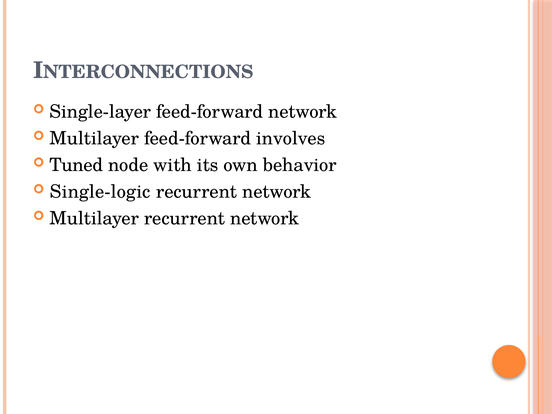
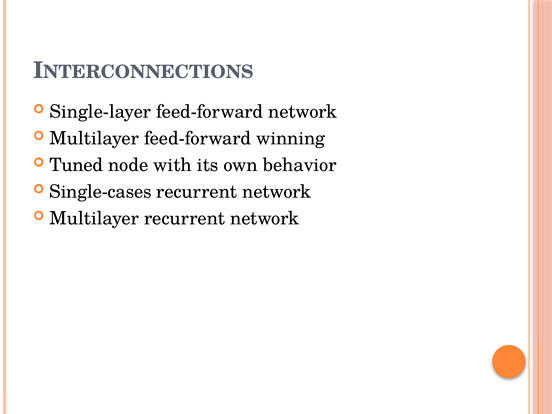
involves: involves -> winning
Single-logic: Single-logic -> Single-cases
